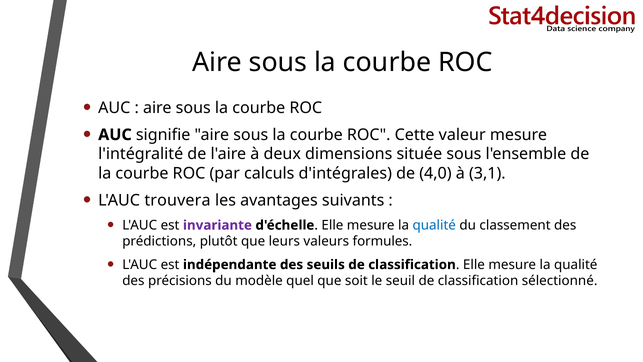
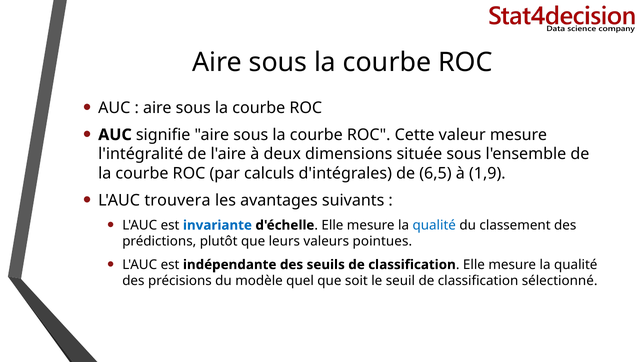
4,0: 4,0 -> 6,5
3,1: 3,1 -> 1,9
invariante colour: purple -> blue
formules: formules -> pointues
